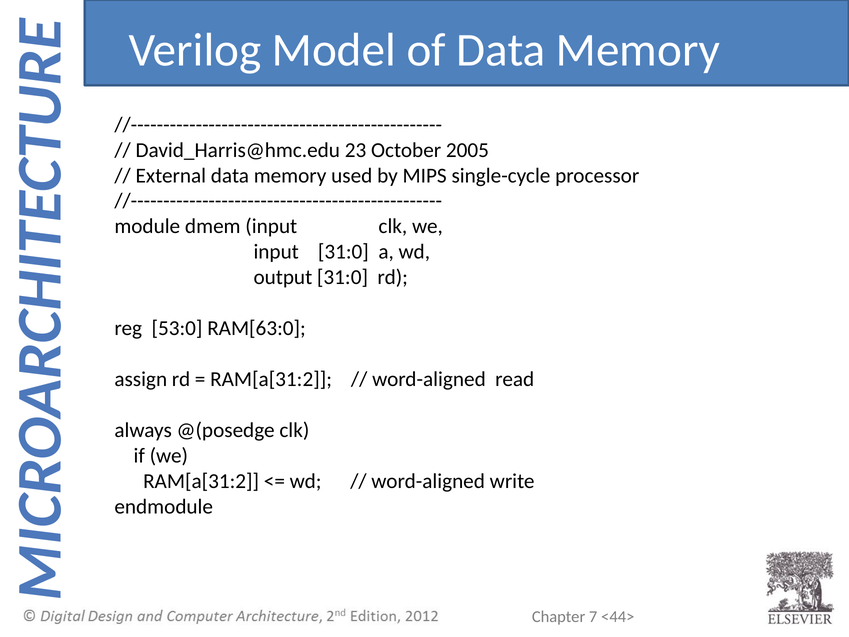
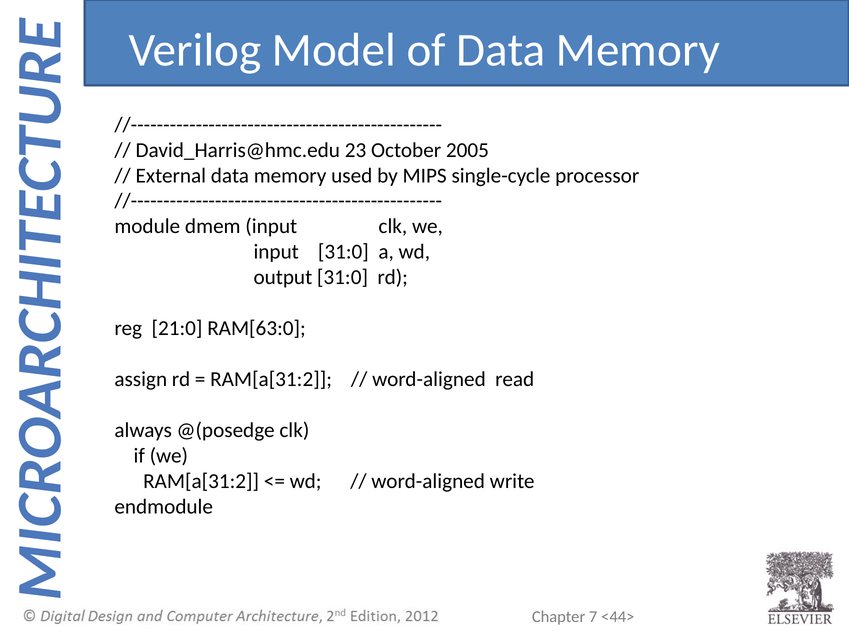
53:0: 53:0 -> 21:0
